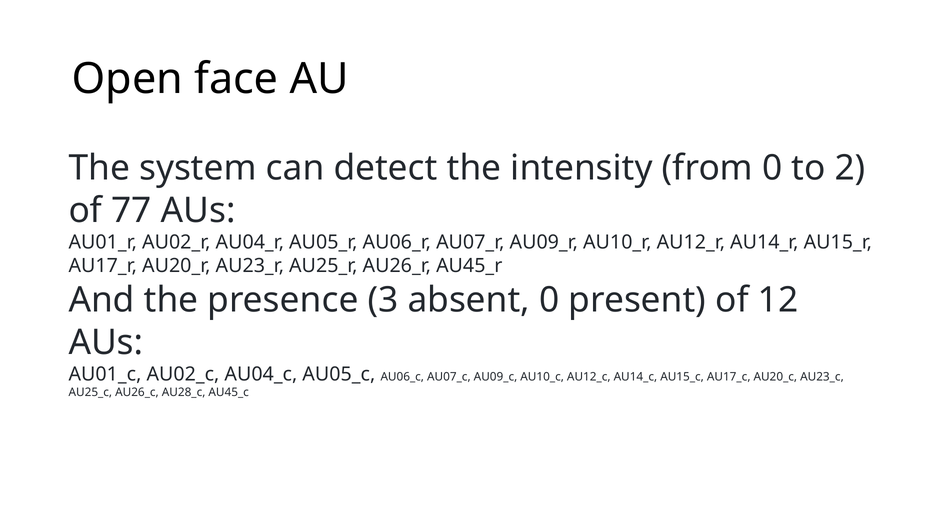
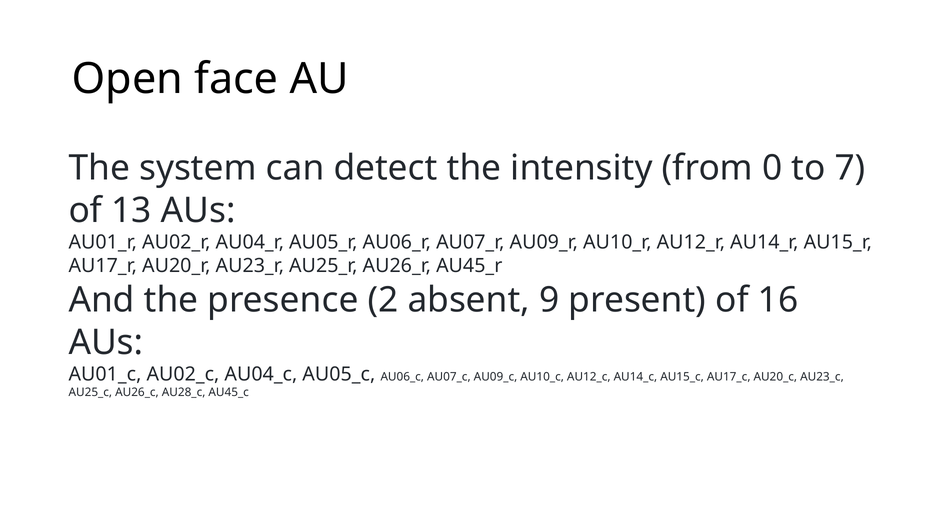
2: 2 -> 7
77: 77 -> 13
3: 3 -> 2
absent 0: 0 -> 9
12: 12 -> 16
